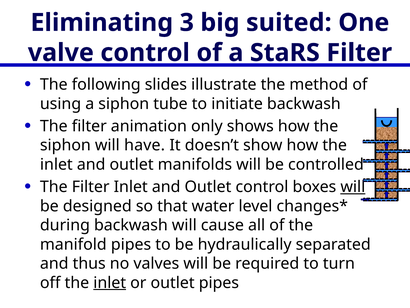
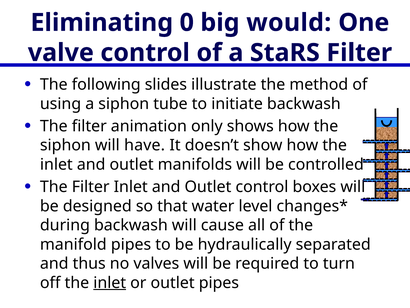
3: 3 -> 0
suited: suited -> would
will at (353, 187) underline: present -> none
